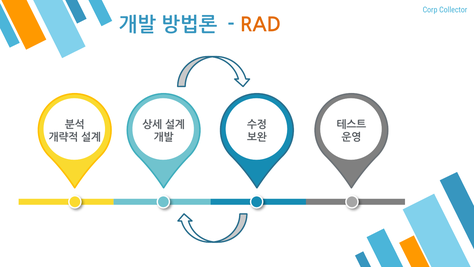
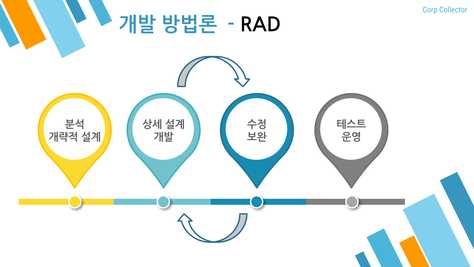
RAD colour: orange -> black
